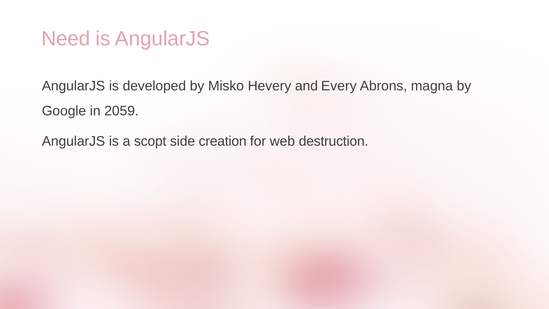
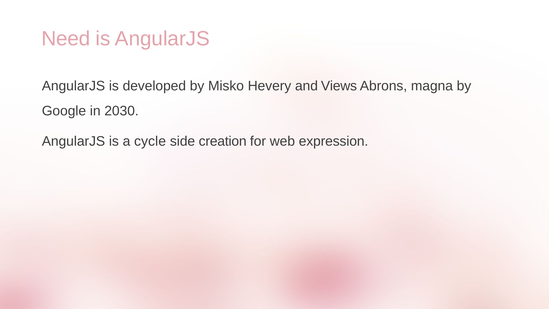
Every: Every -> Views
2059: 2059 -> 2030
scopt: scopt -> cycle
destruction: destruction -> expression
